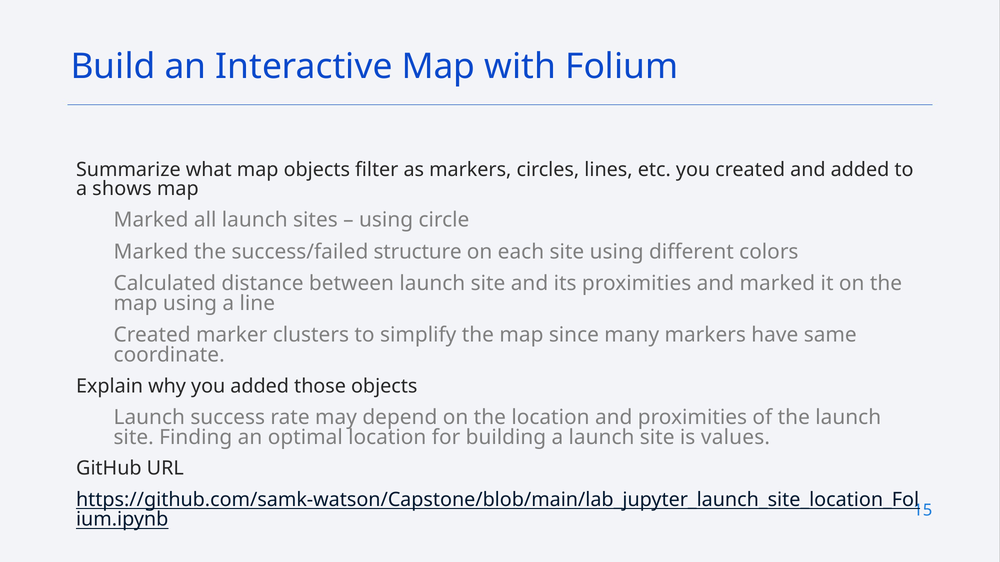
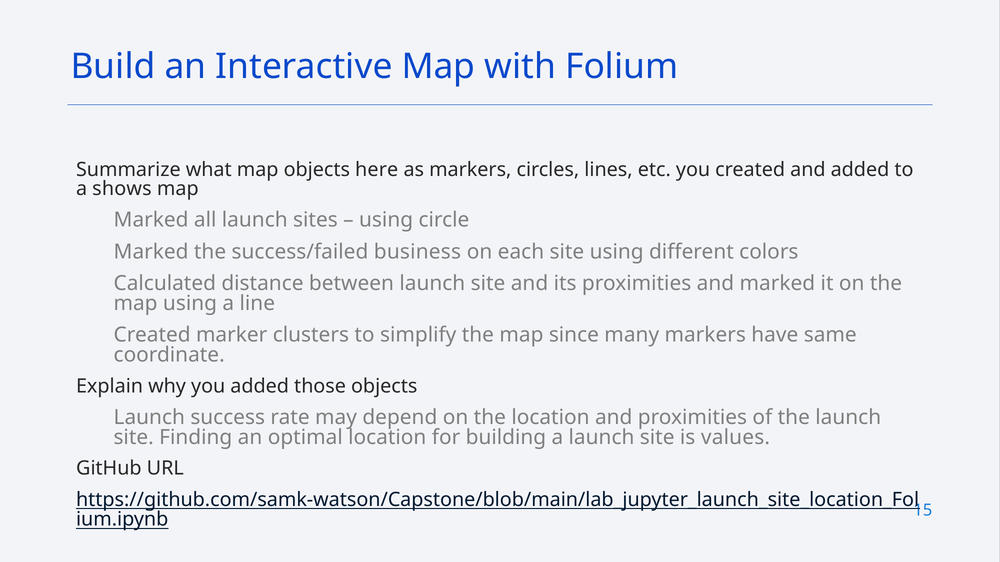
filter: filter -> here
structure: structure -> business
